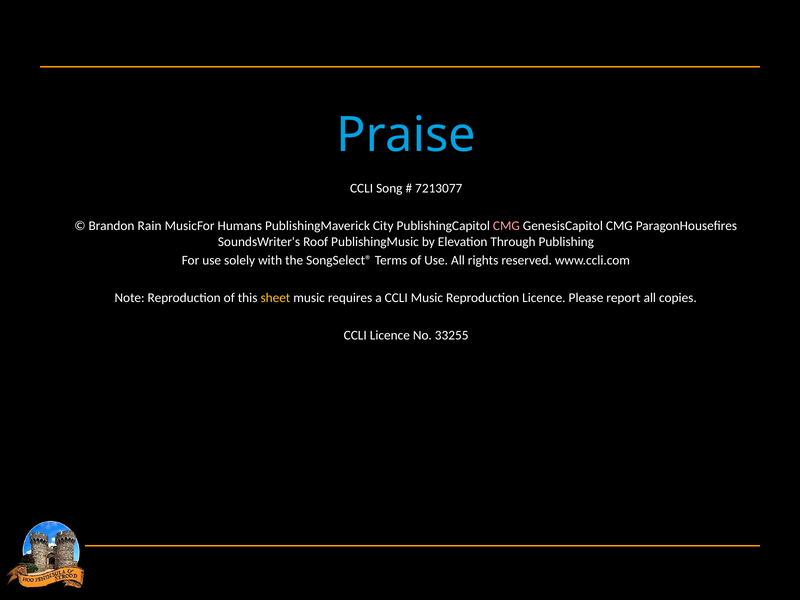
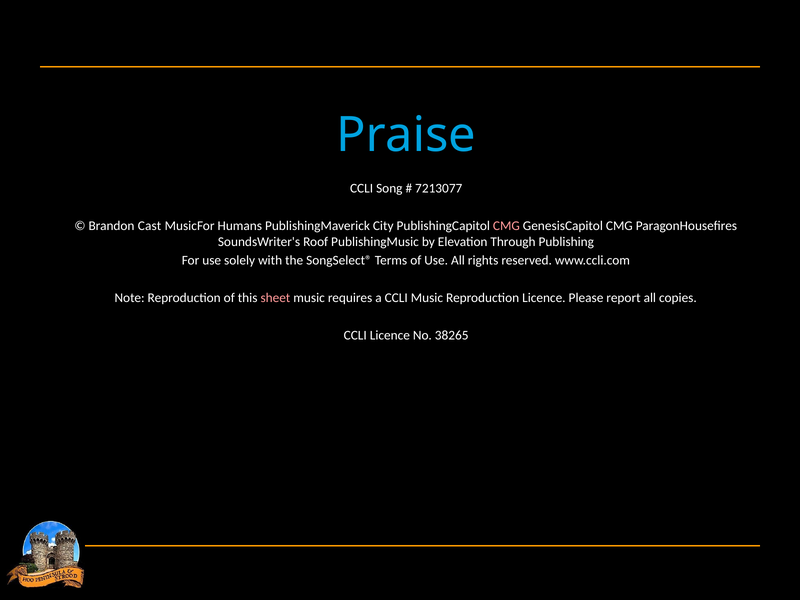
Rain: Rain -> Cast
sheet colour: yellow -> pink
33255: 33255 -> 38265
